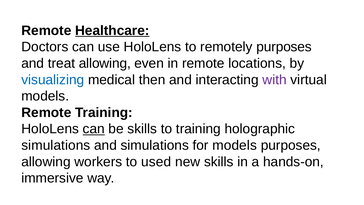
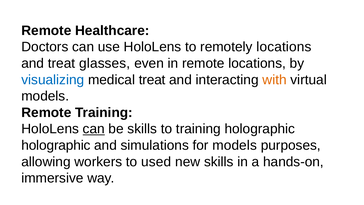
Healthcare underline: present -> none
remotely purposes: purposes -> locations
treat allowing: allowing -> glasses
medical then: then -> treat
with colour: purple -> orange
simulations at (56, 145): simulations -> holographic
